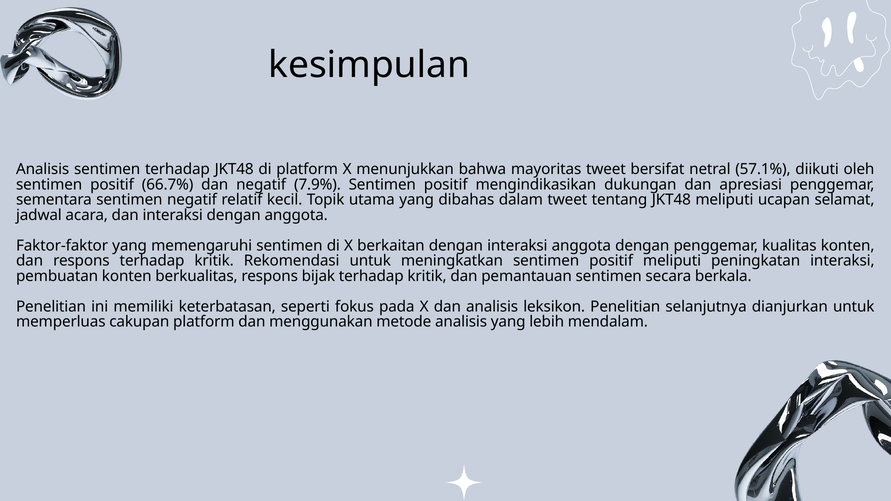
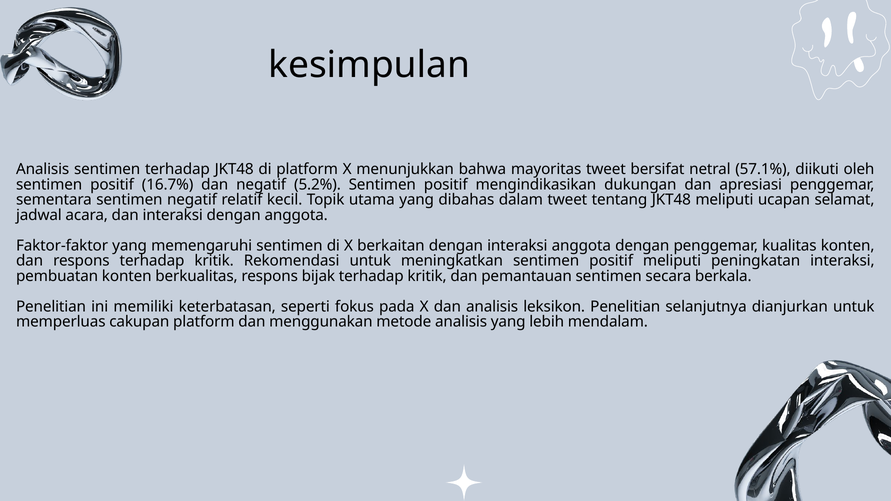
66.7%: 66.7% -> 16.7%
7.9%: 7.9% -> 5.2%
